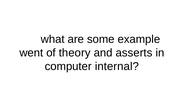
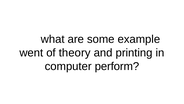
asserts: asserts -> printing
internal: internal -> perform
